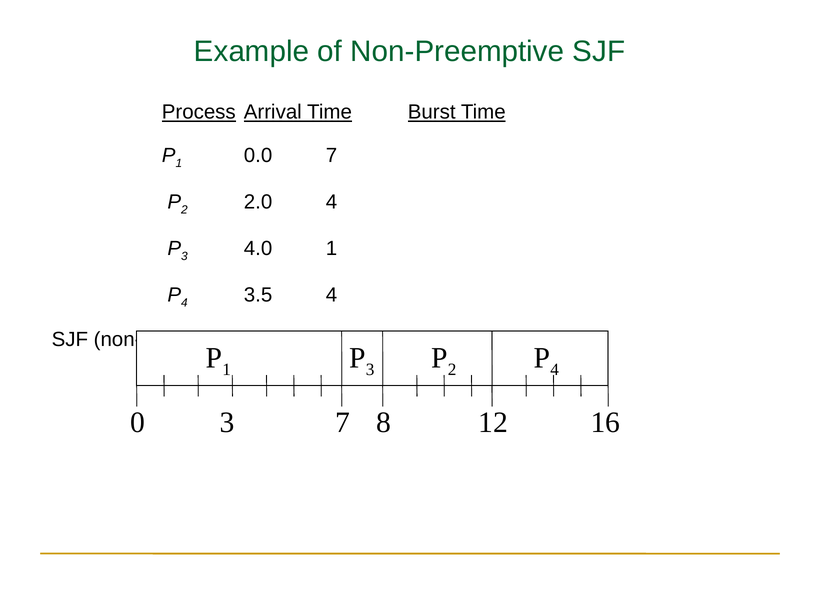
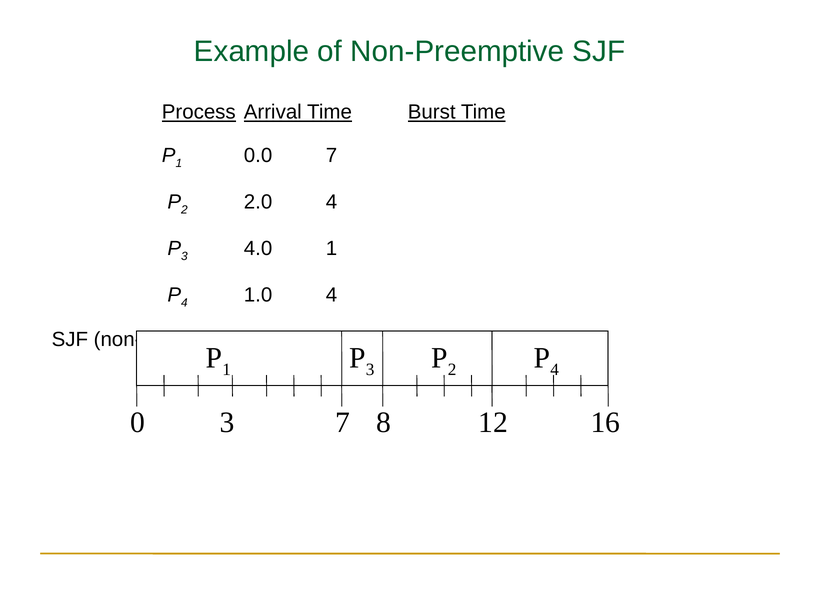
3.5: 3.5 -> 1.0
